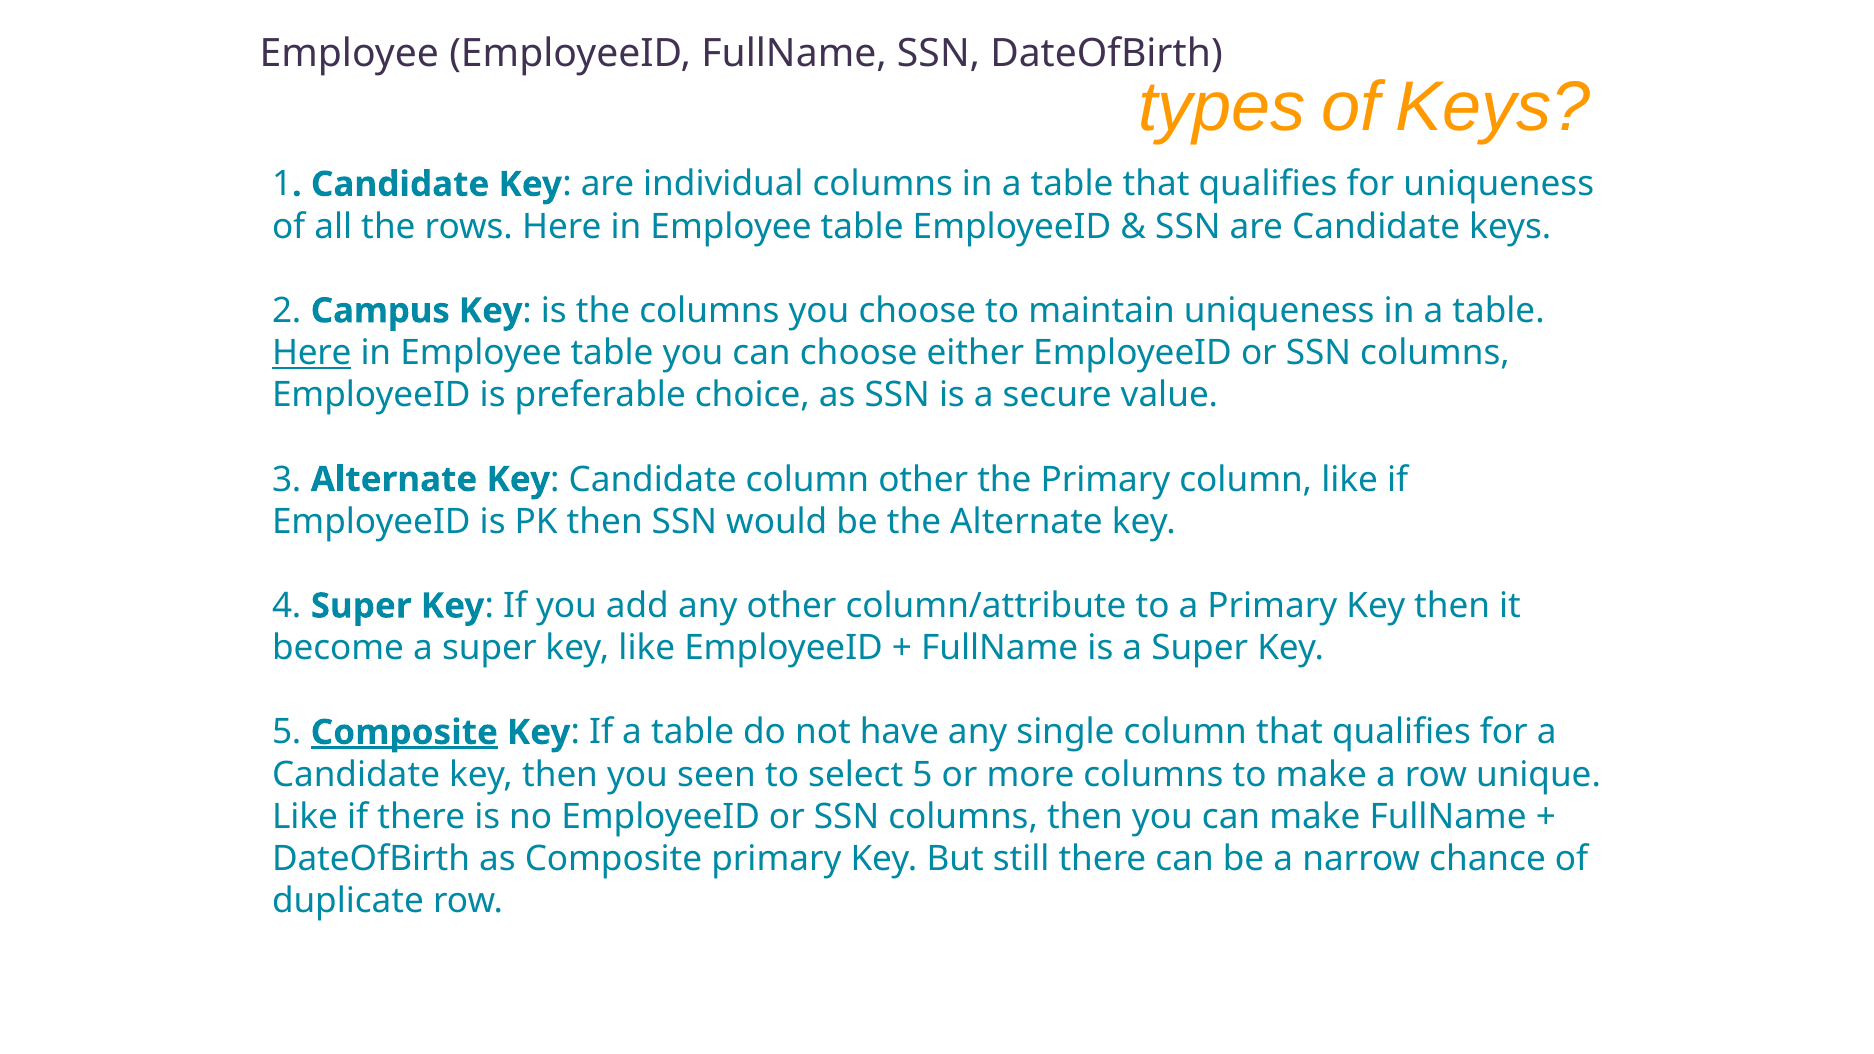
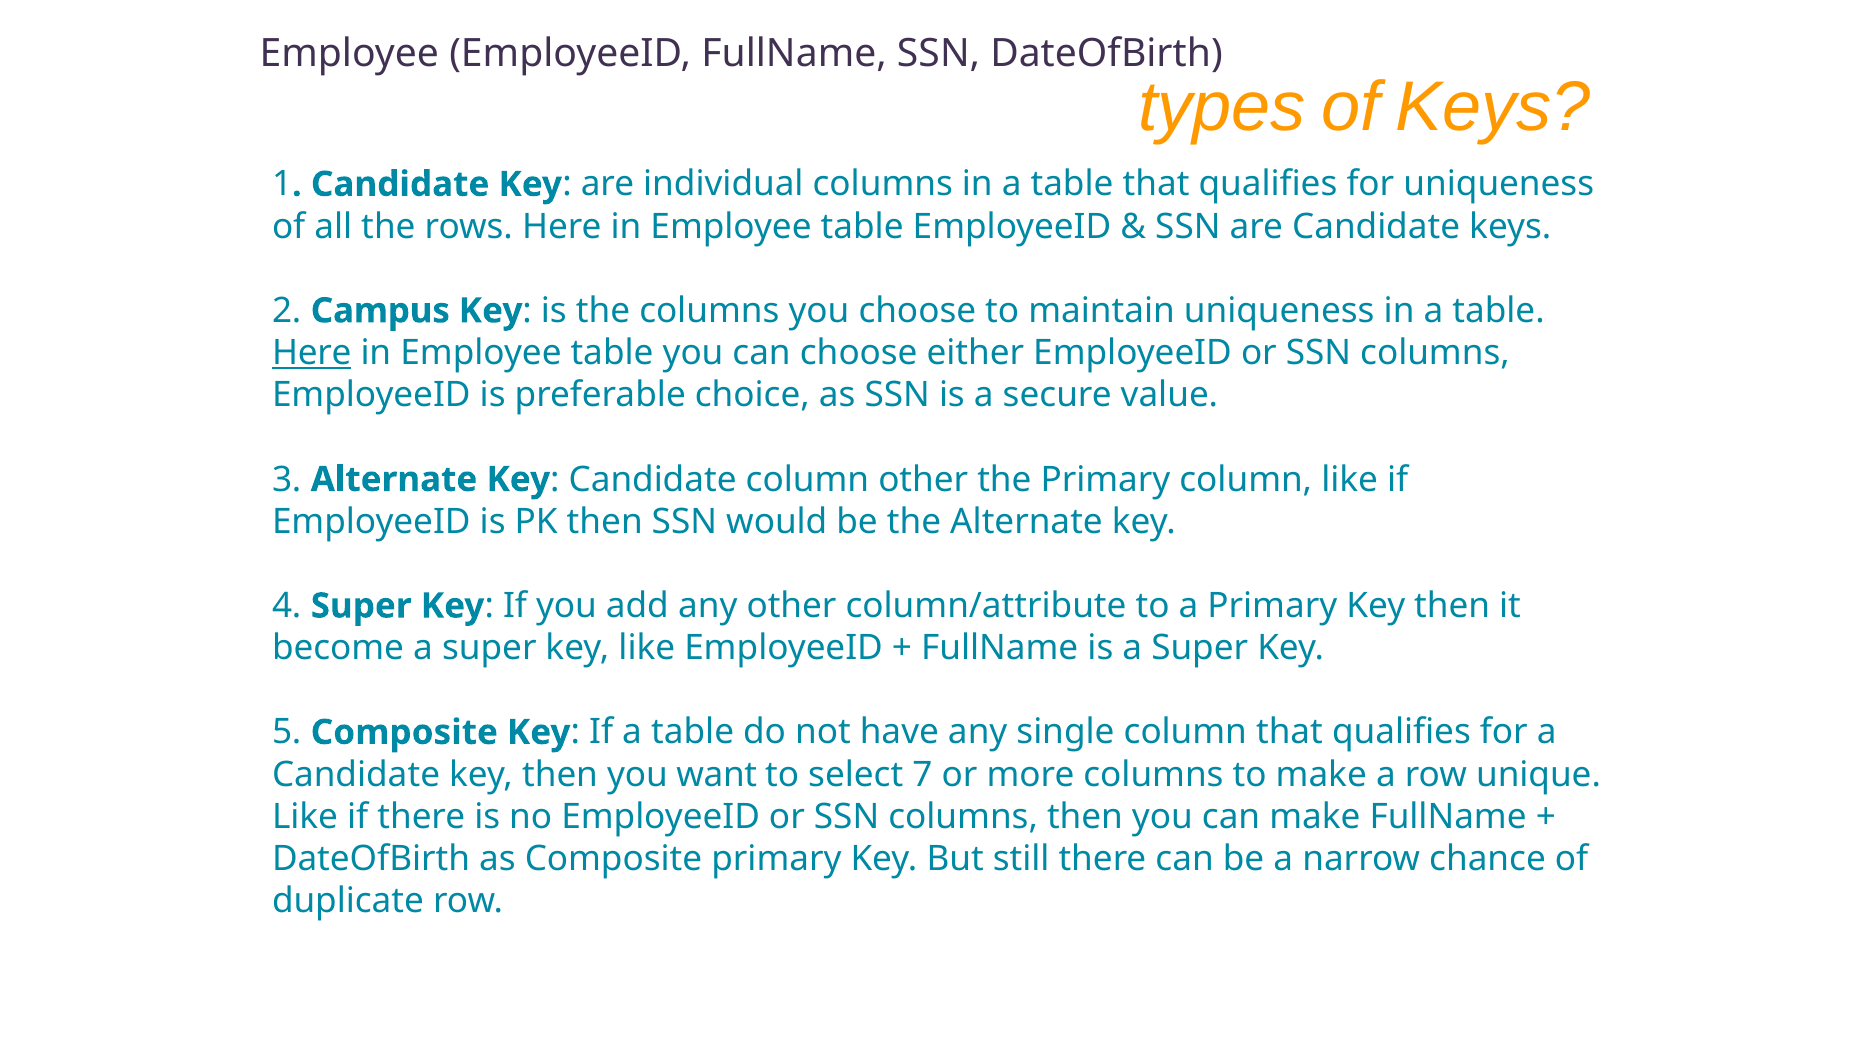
Composite at (404, 733) underline: present -> none
seen: seen -> want
select 5: 5 -> 7
